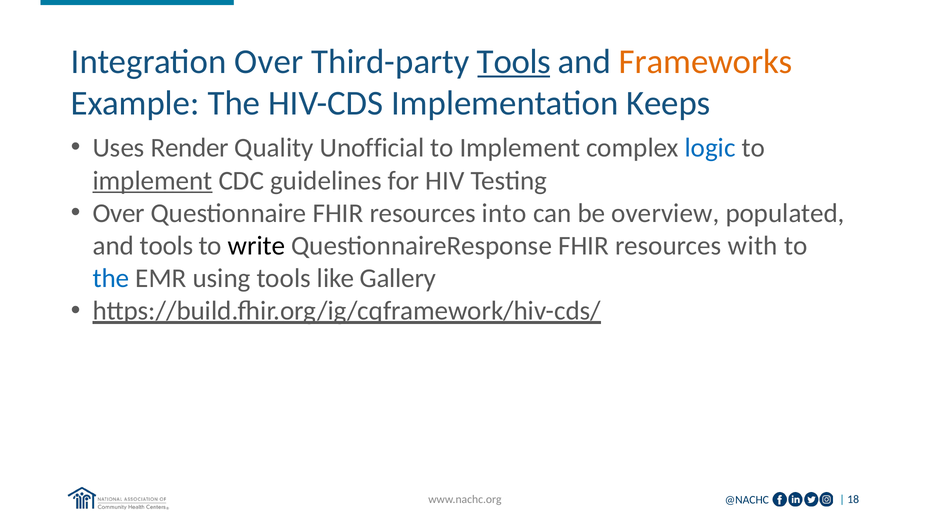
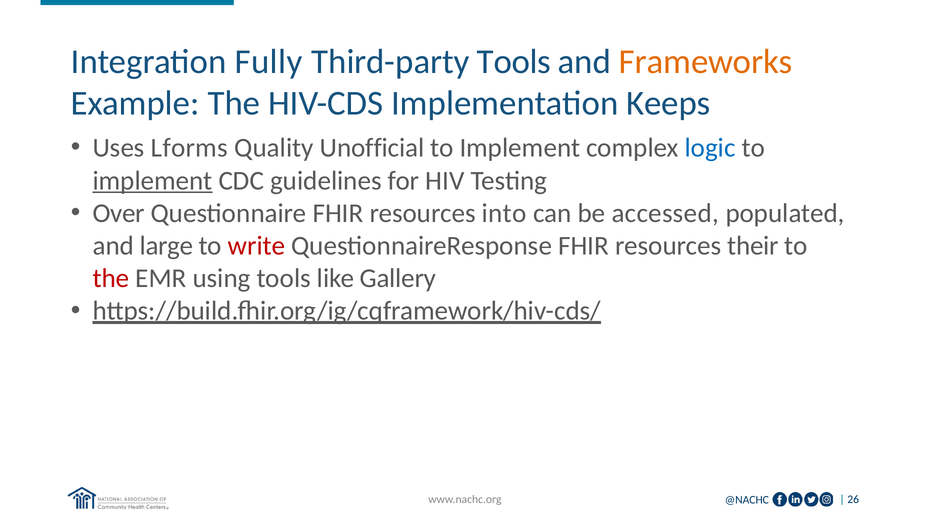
Integration Over: Over -> Fully
Tools at (514, 62) underline: present -> none
Render: Render -> Lforms
overview: overview -> accessed
and tools: tools -> large
write colour: black -> red
with: with -> their
the at (111, 278) colour: blue -> red
18: 18 -> 26
